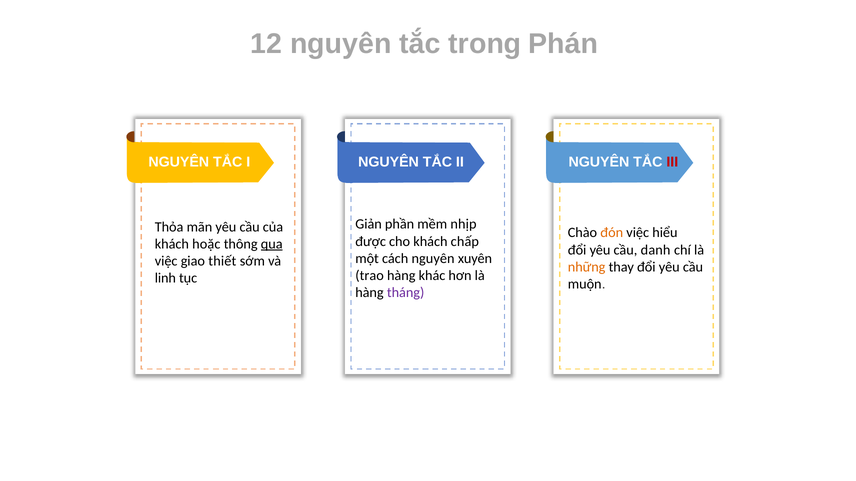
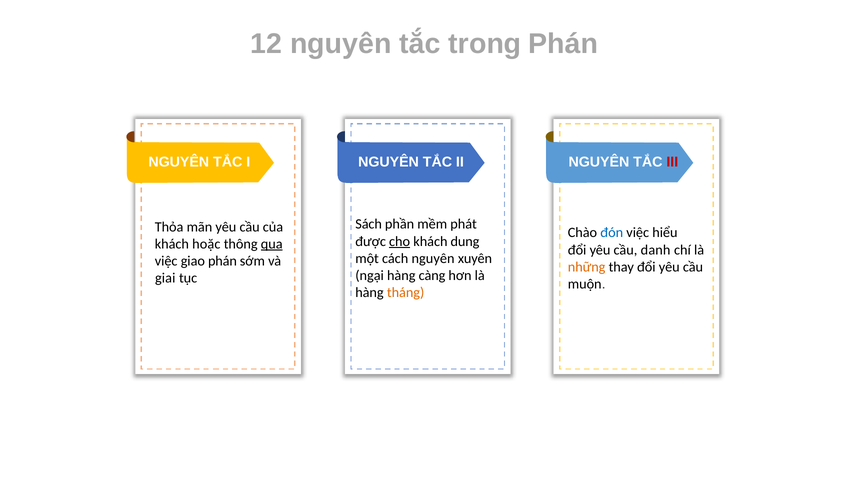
Giản: Giản -> Sách
nhịp: nhịp -> phát
đón colour: orange -> blue
cho underline: none -> present
chấp: chấp -> dung
giao thiết: thiết -> phán
trao: trao -> ngại
khác: khác -> càng
linh: linh -> giai
tháng colour: purple -> orange
